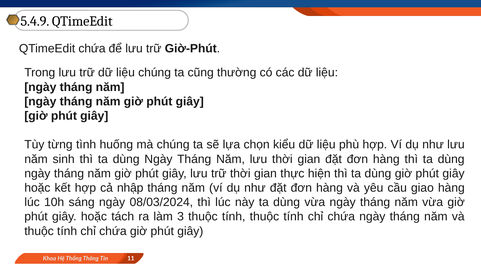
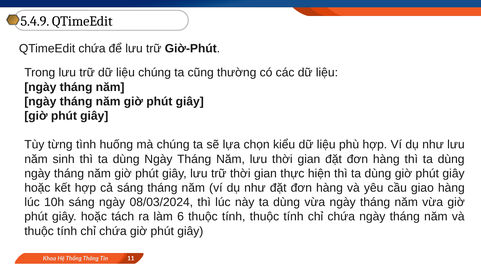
cả nhập: nhập -> sáng
3: 3 -> 6
